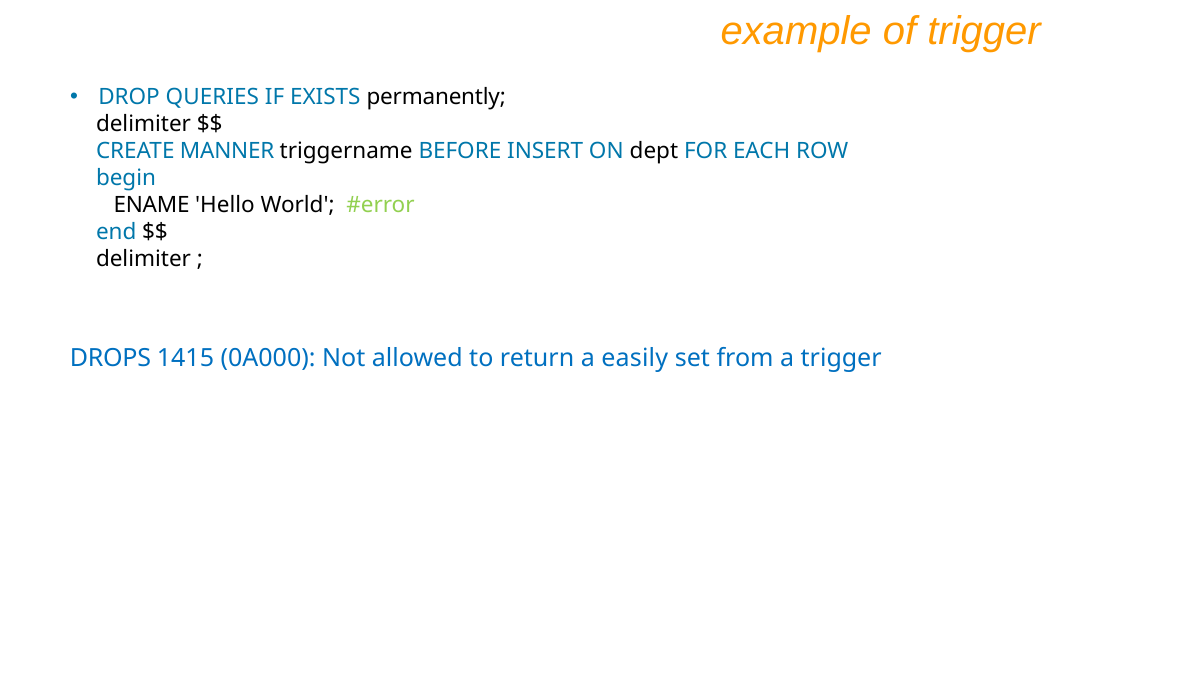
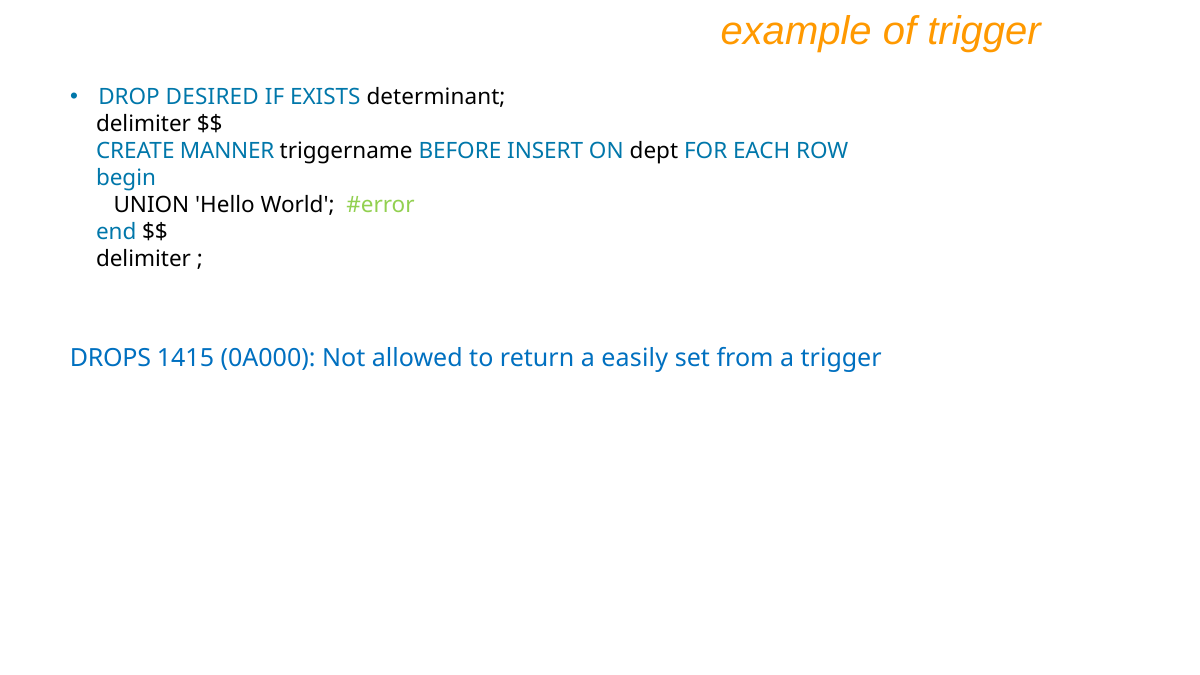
QUERIES: QUERIES -> DESIRED
permanently: permanently -> determinant
ENAME: ENAME -> UNION
